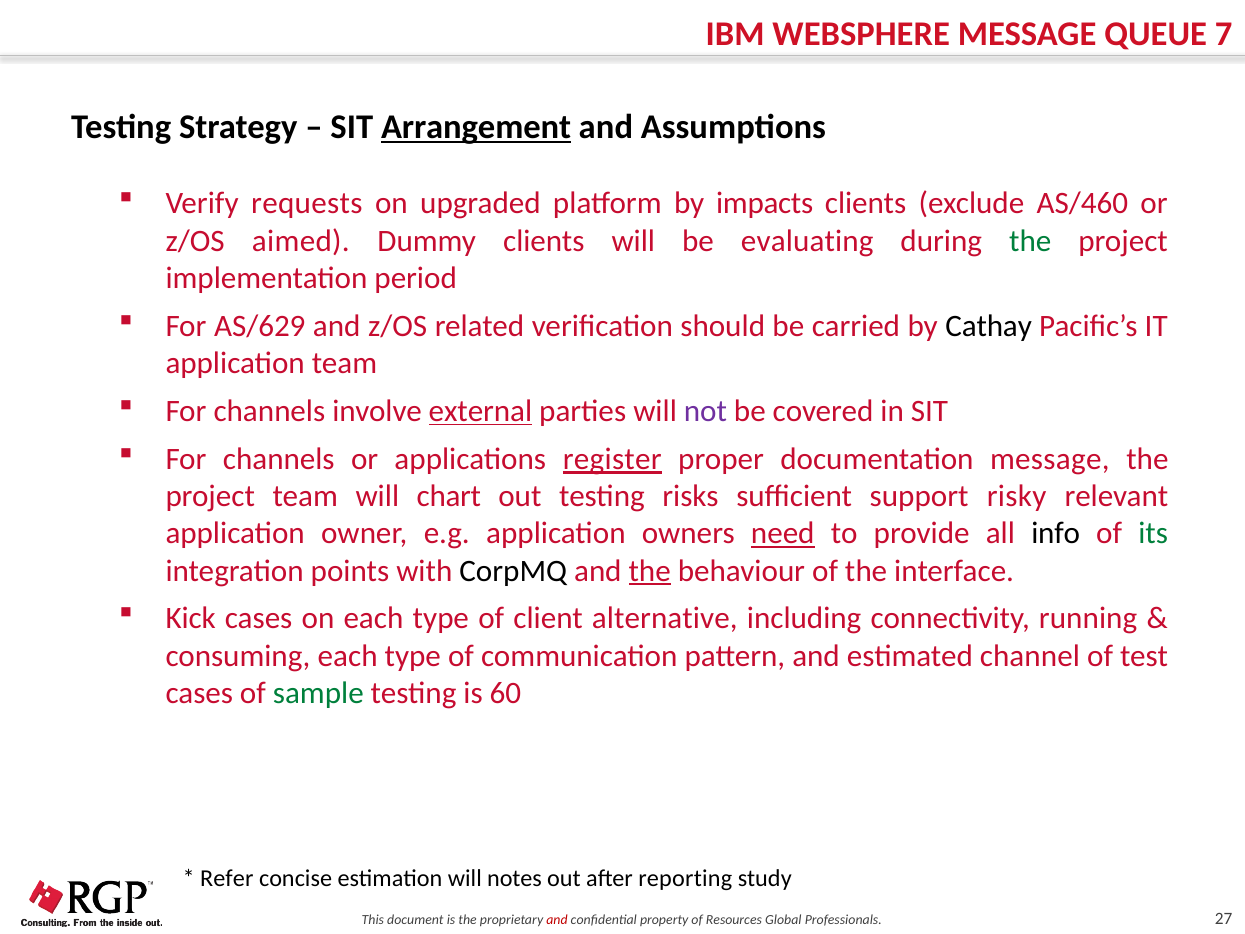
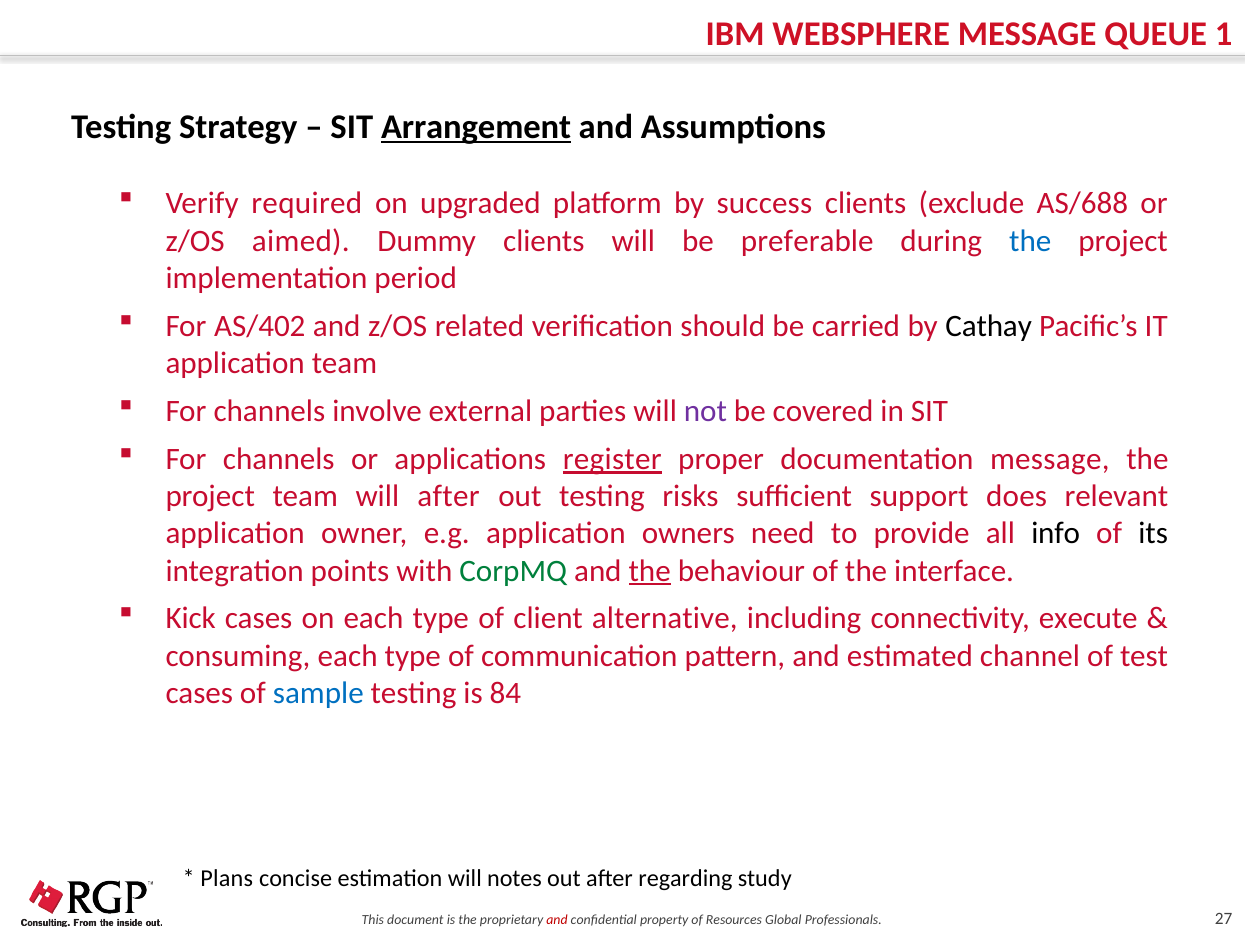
7: 7 -> 1
requests: requests -> required
impacts: impacts -> success
AS/460: AS/460 -> AS/688
evaluating: evaluating -> preferable
the at (1030, 241) colour: green -> blue
AS/629: AS/629 -> AS/402
external underline: present -> none
will chart: chart -> after
risky: risky -> does
need underline: present -> none
its colour: green -> black
CorpMQ colour: black -> green
running: running -> execute
sample colour: green -> blue
60: 60 -> 84
Refer: Refer -> Plans
reporting: reporting -> regarding
